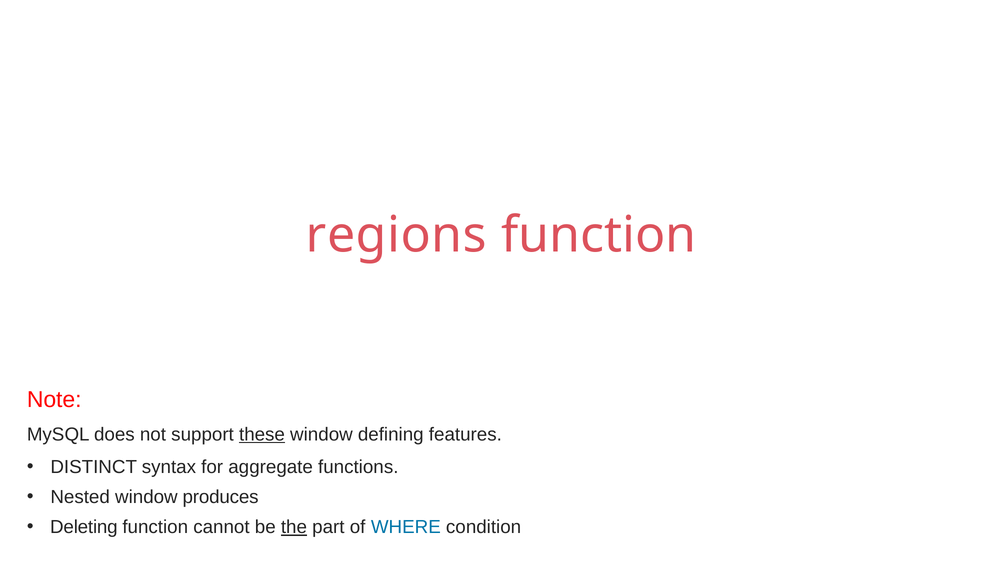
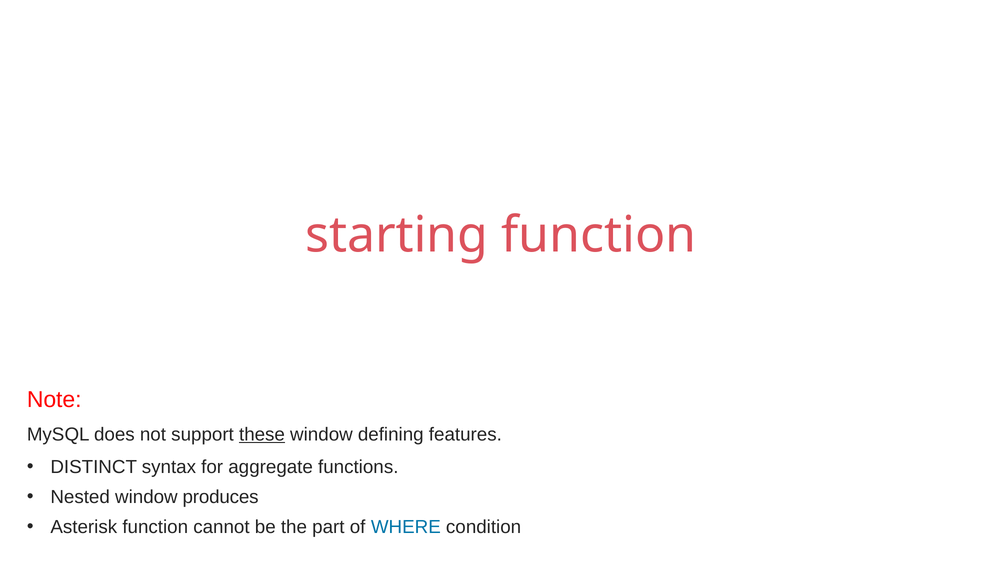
regions: regions -> starting
Deleting: Deleting -> Asterisk
the underline: present -> none
